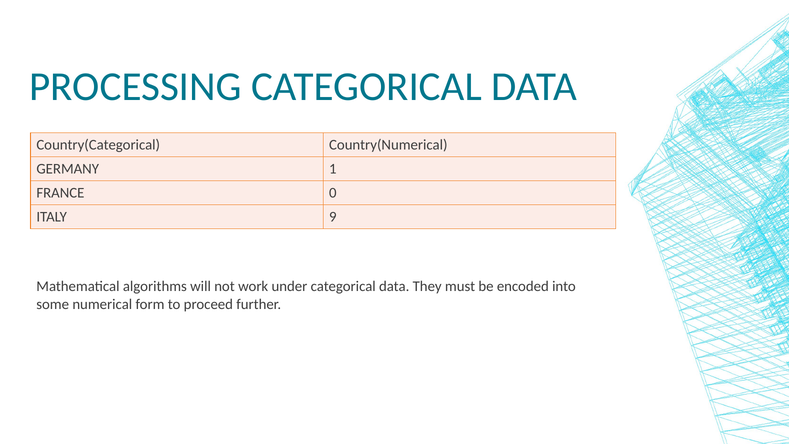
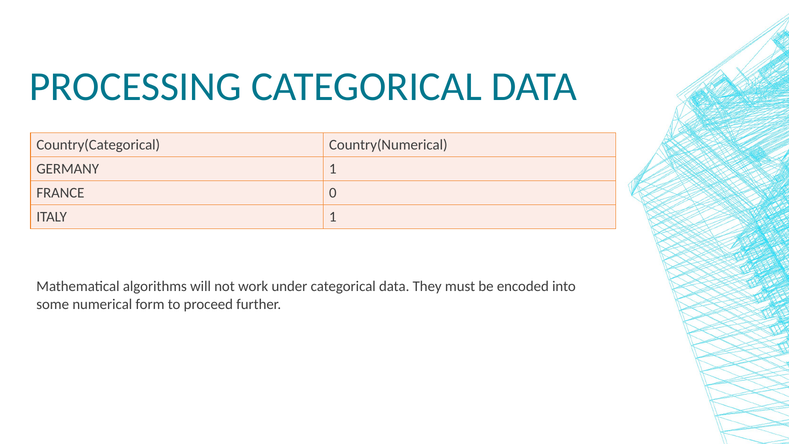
ITALY 9: 9 -> 1
